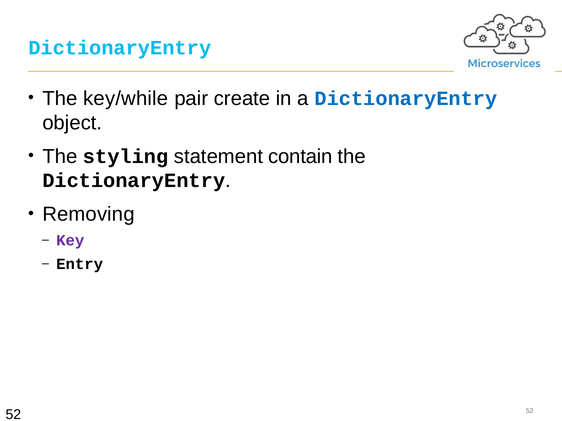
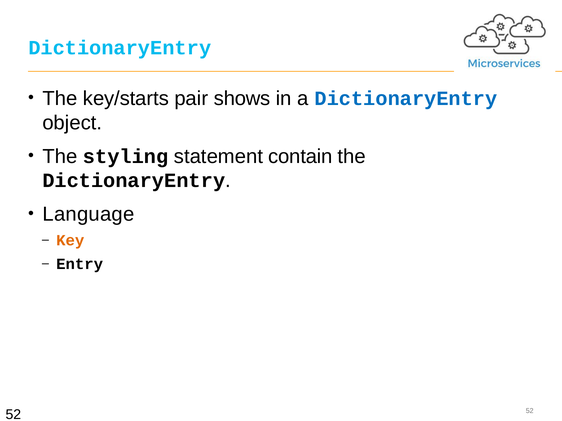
key/while: key/while -> key/starts
create: create -> shows
Removing: Removing -> Language
Key colour: purple -> orange
